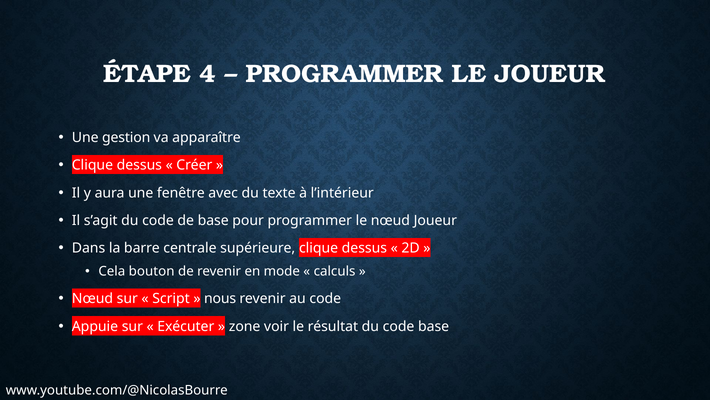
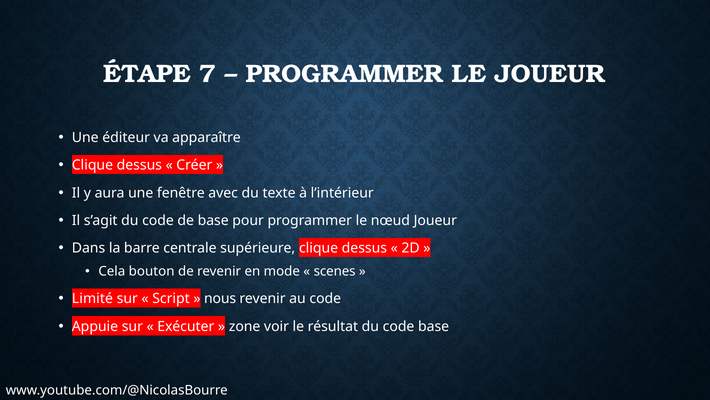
4: 4 -> 7
gestion: gestion -> éditeur
calculs: calculs -> scenes
Nœud at (92, 298): Nœud -> Limité
